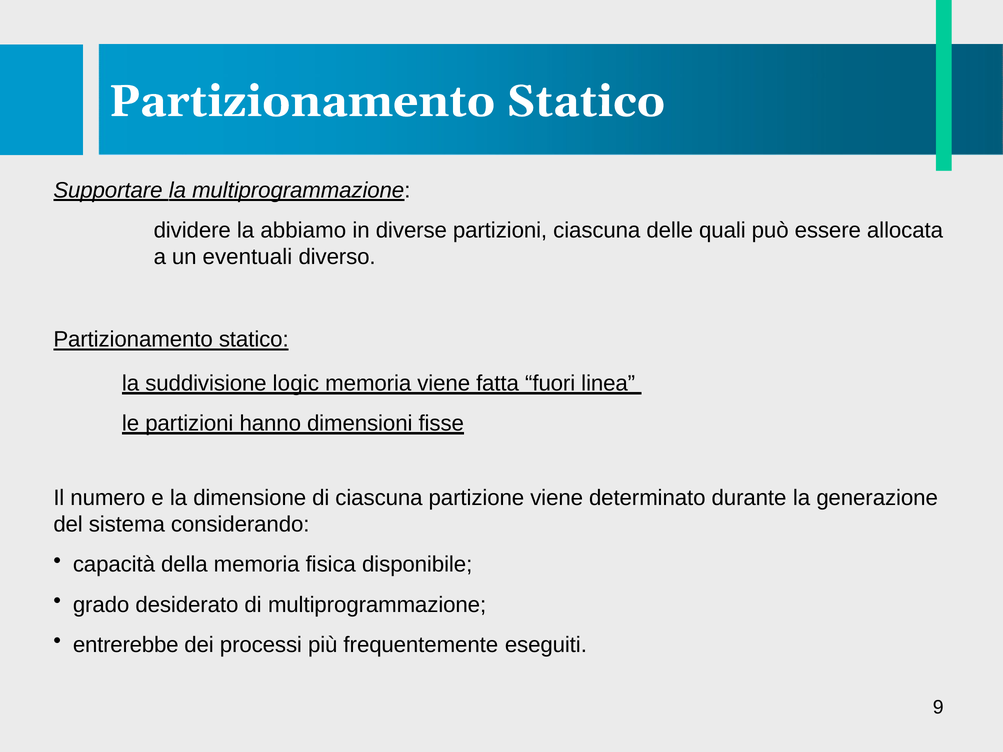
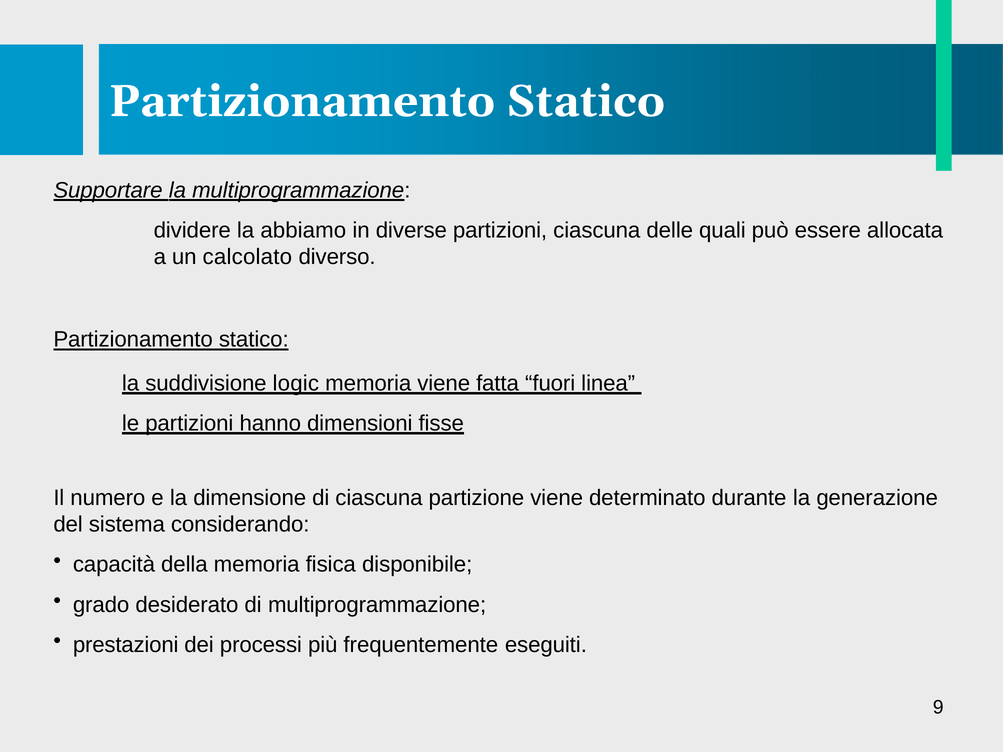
eventuali: eventuali -> calcolato
entrerebbe: entrerebbe -> prestazioni
